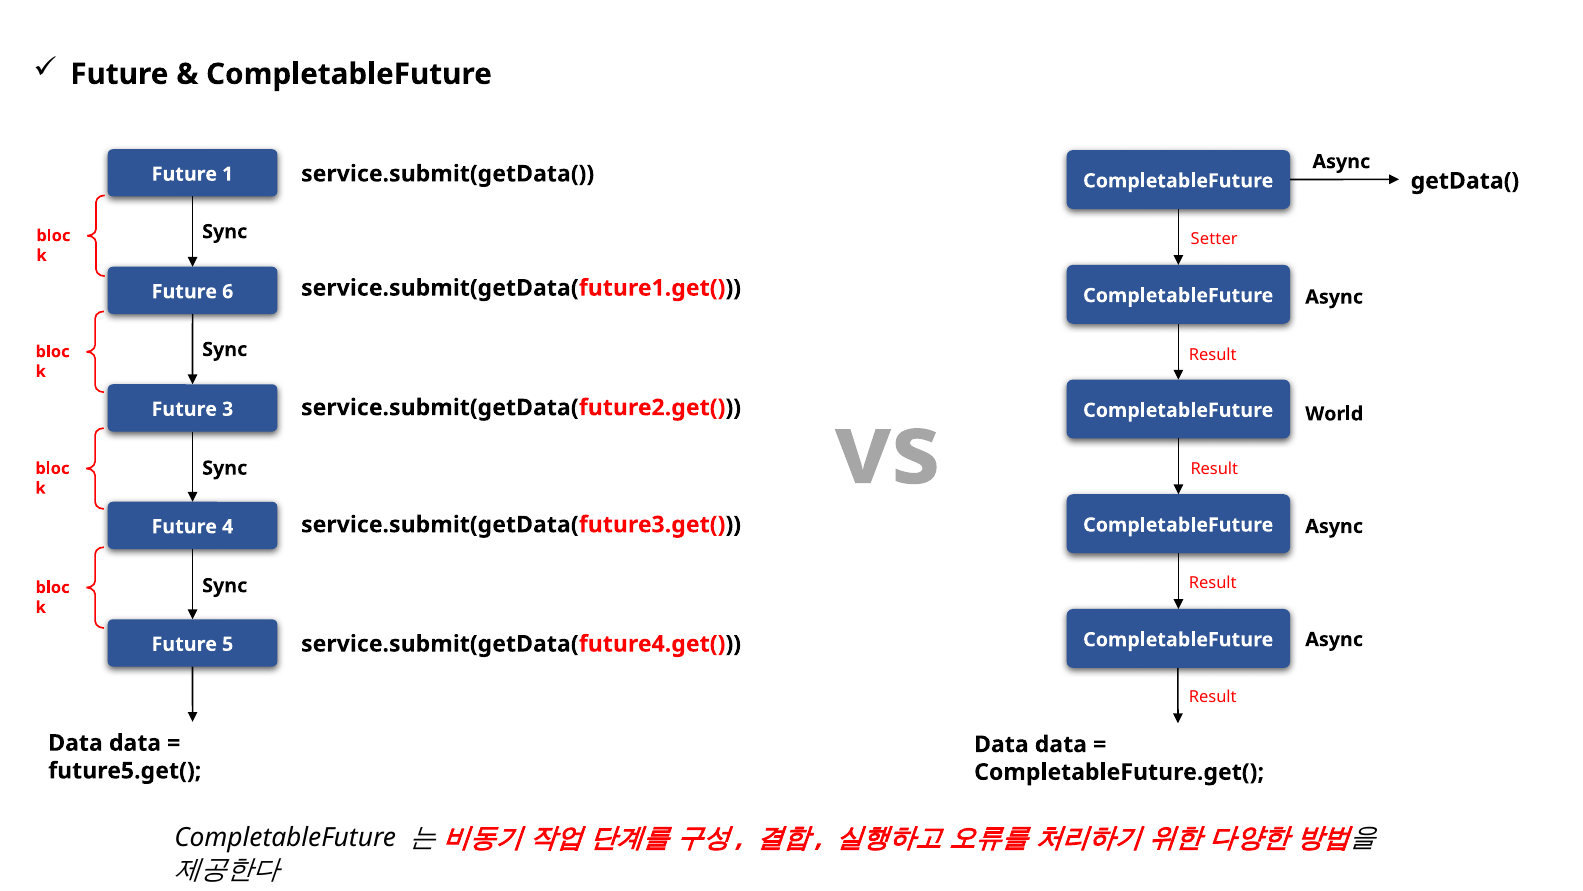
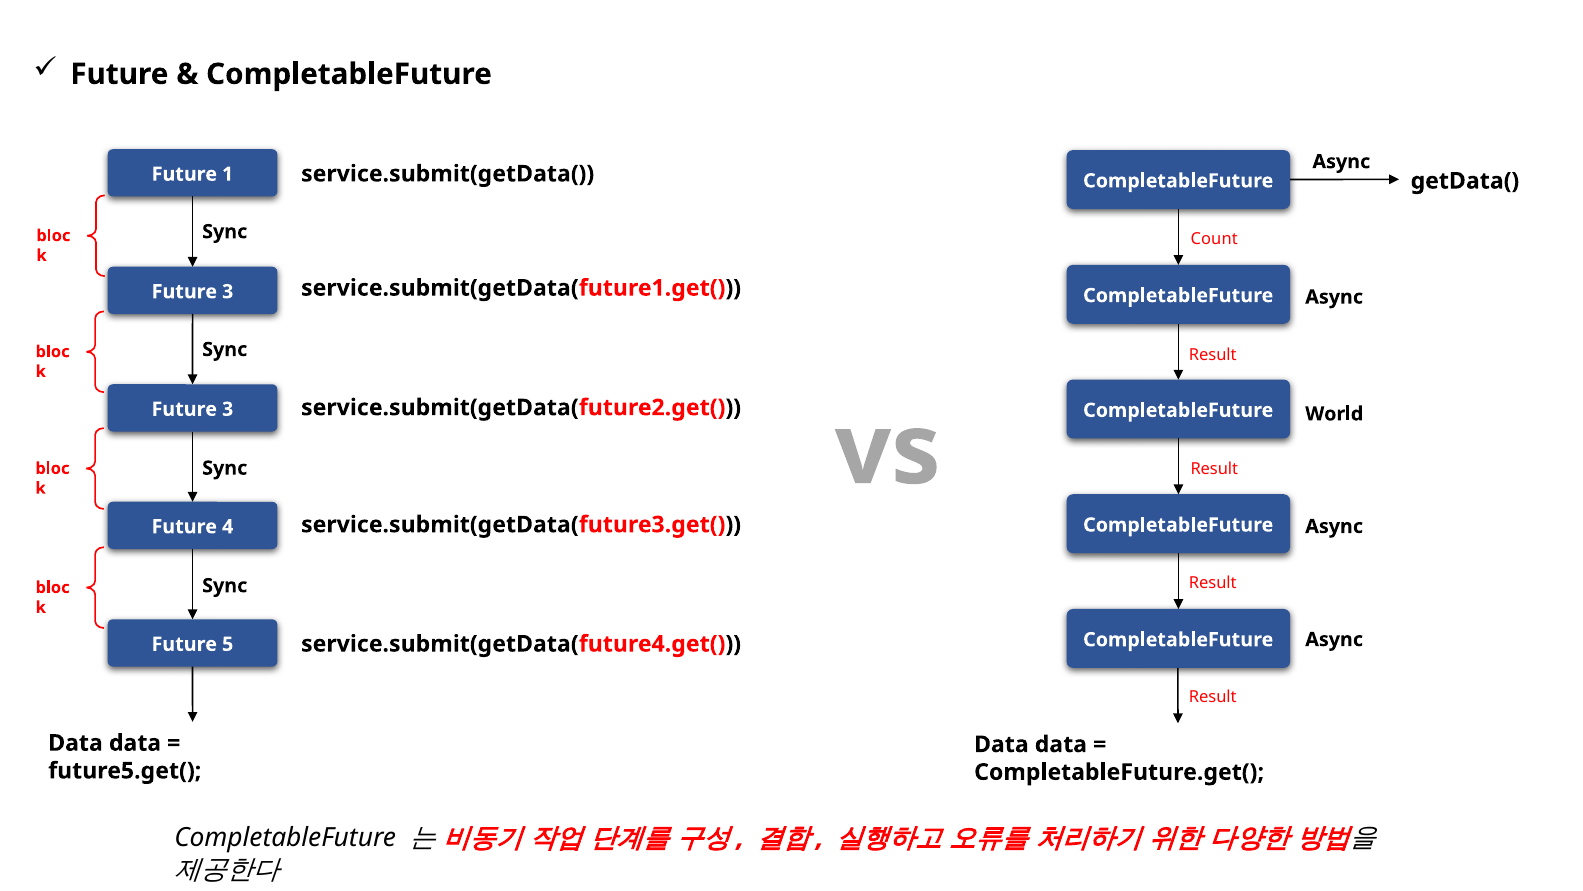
Setter: Setter -> Count
6 at (228, 292): 6 -> 3
